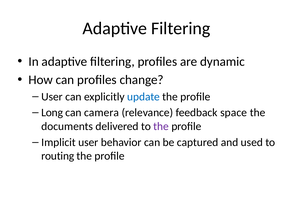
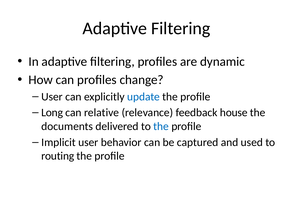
camera: camera -> relative
space: space -> house
the at (161, 126) colour: purple -> blue
